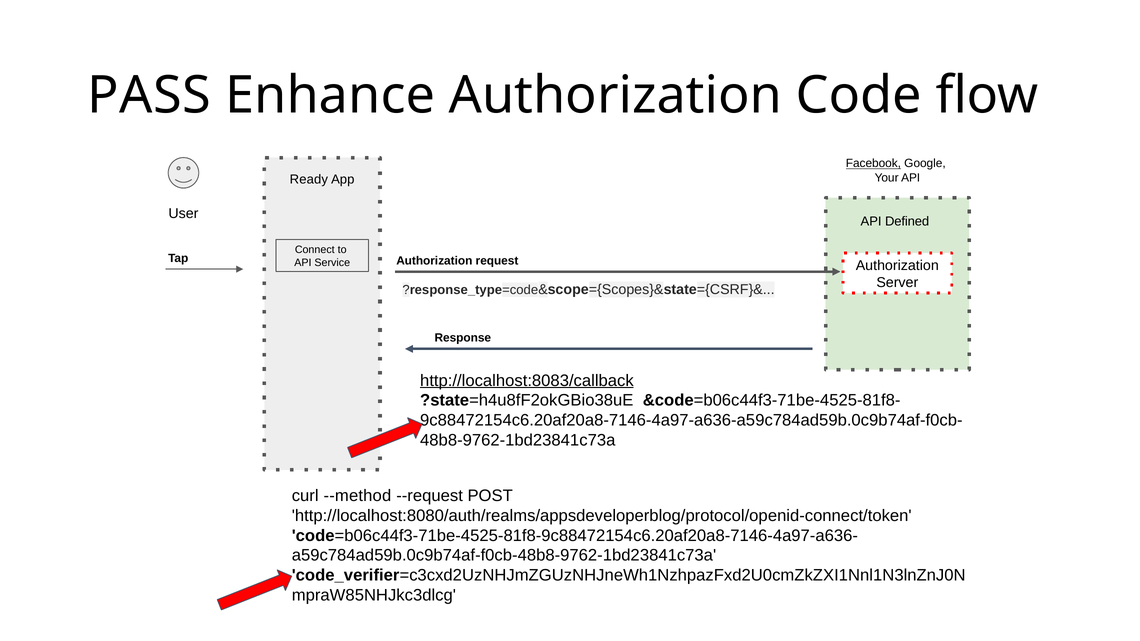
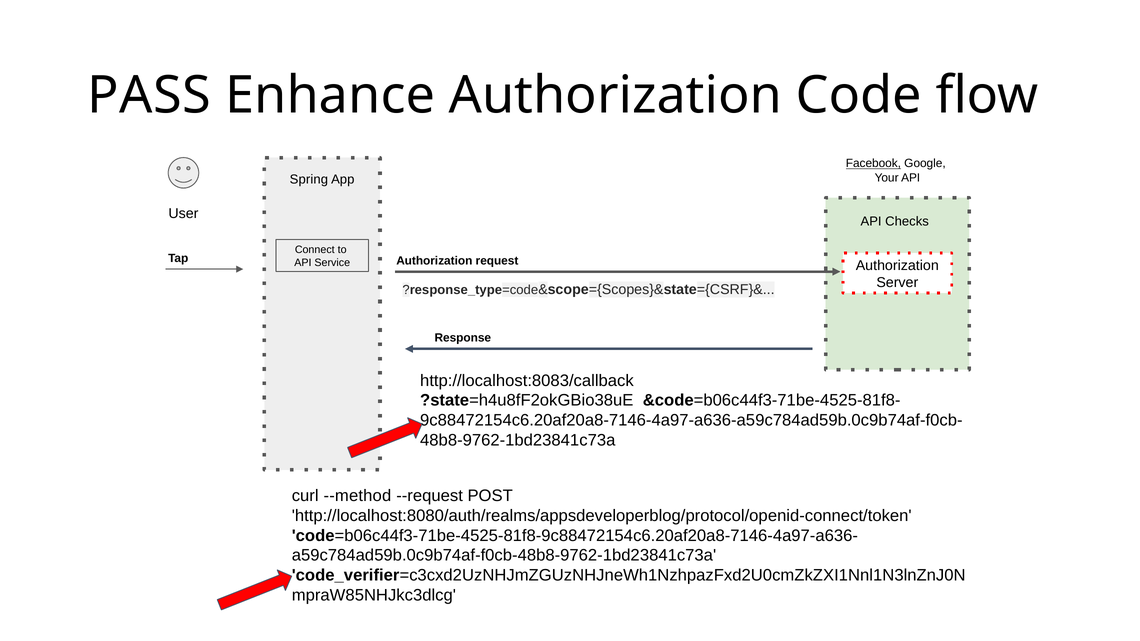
Ready: Ready -> Spring
Defined: Defined -> Checks
http://localhost:8083/callback underline: present -> none
